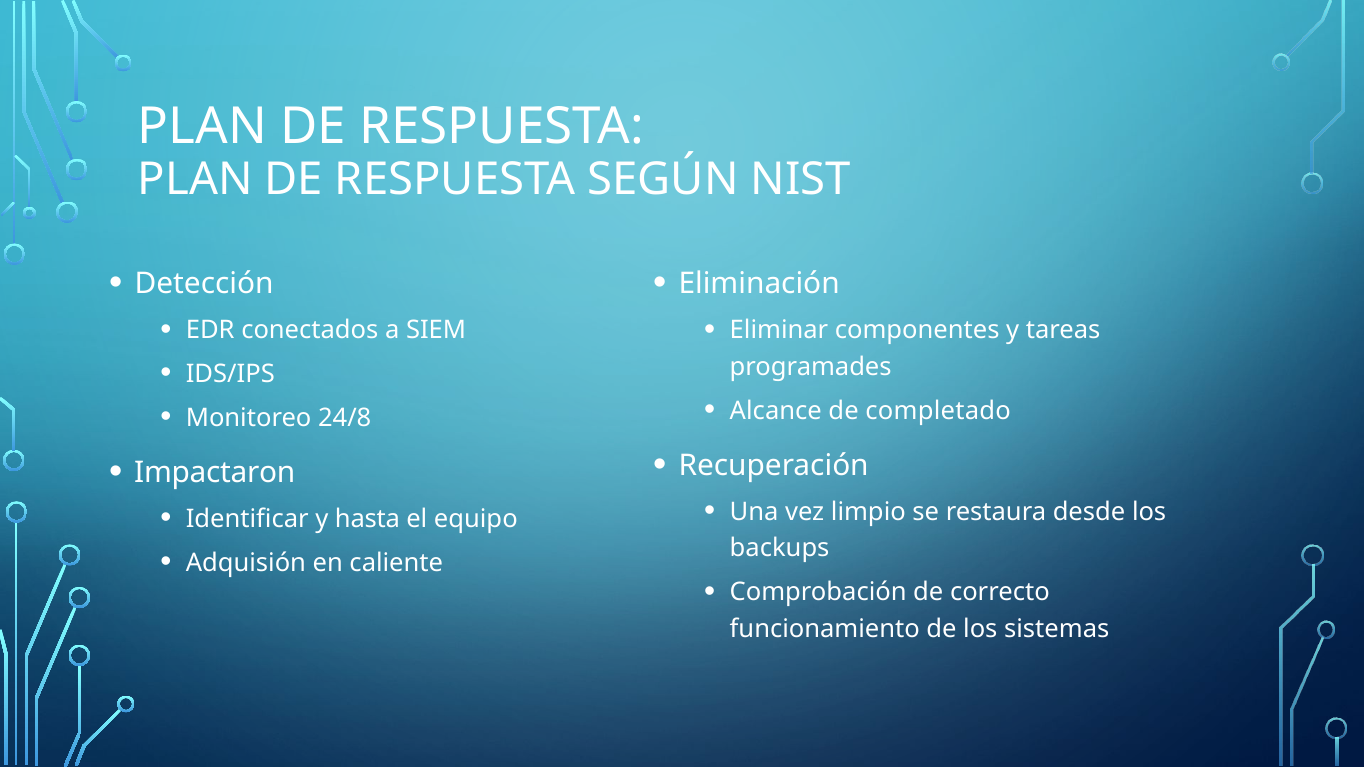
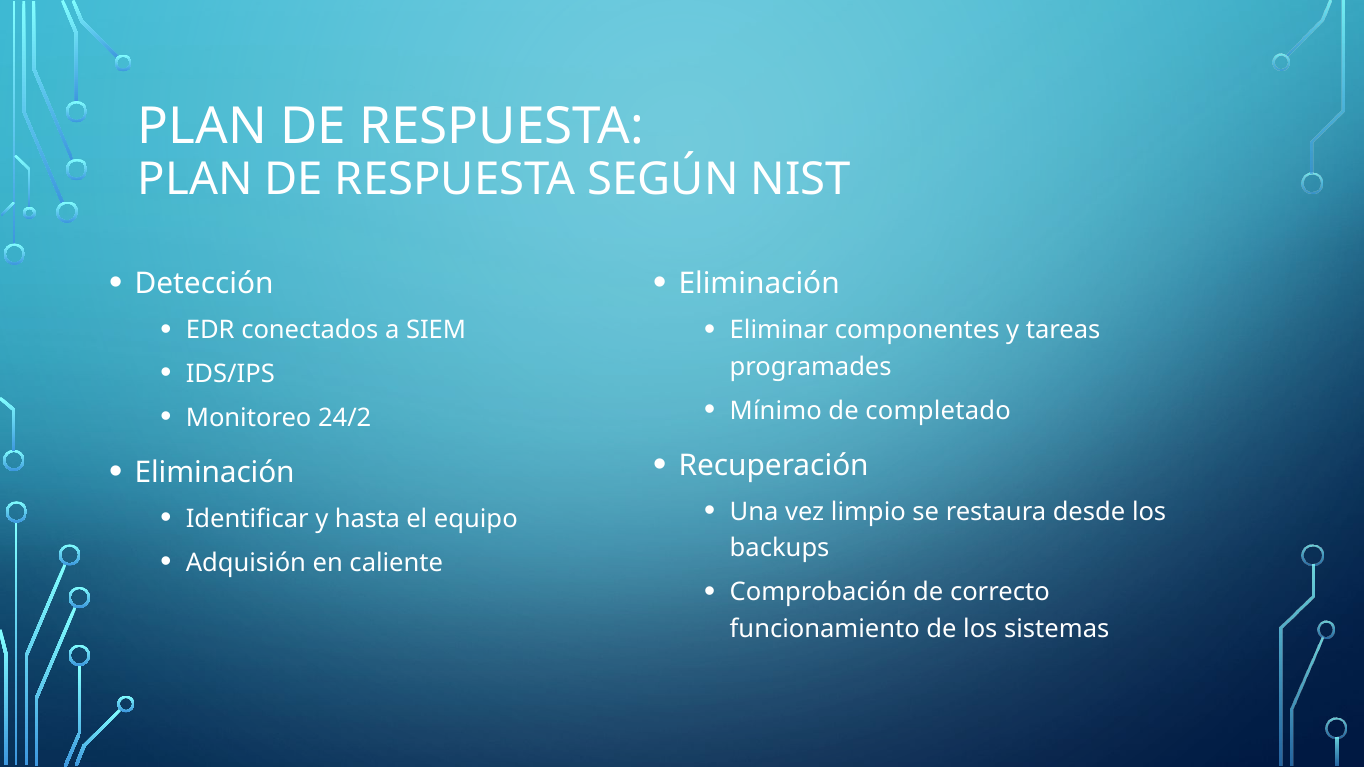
Alcance: Alcance -> Mínimo
24/8: 24/8 -> 24/2
Impactaron at (215, 473): Impactaron -> Eliminación
